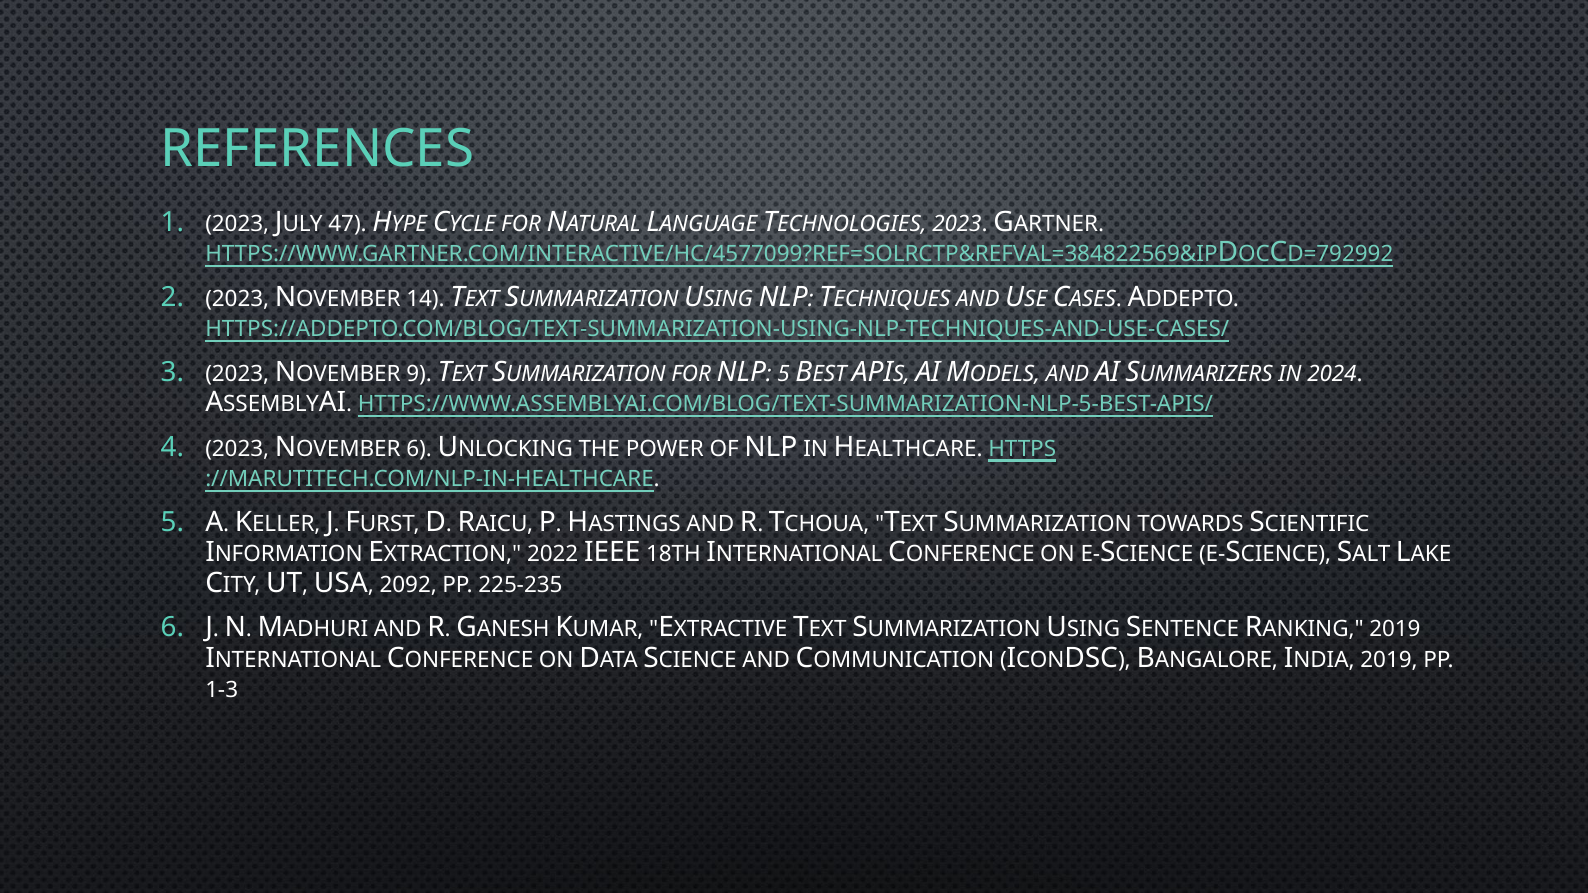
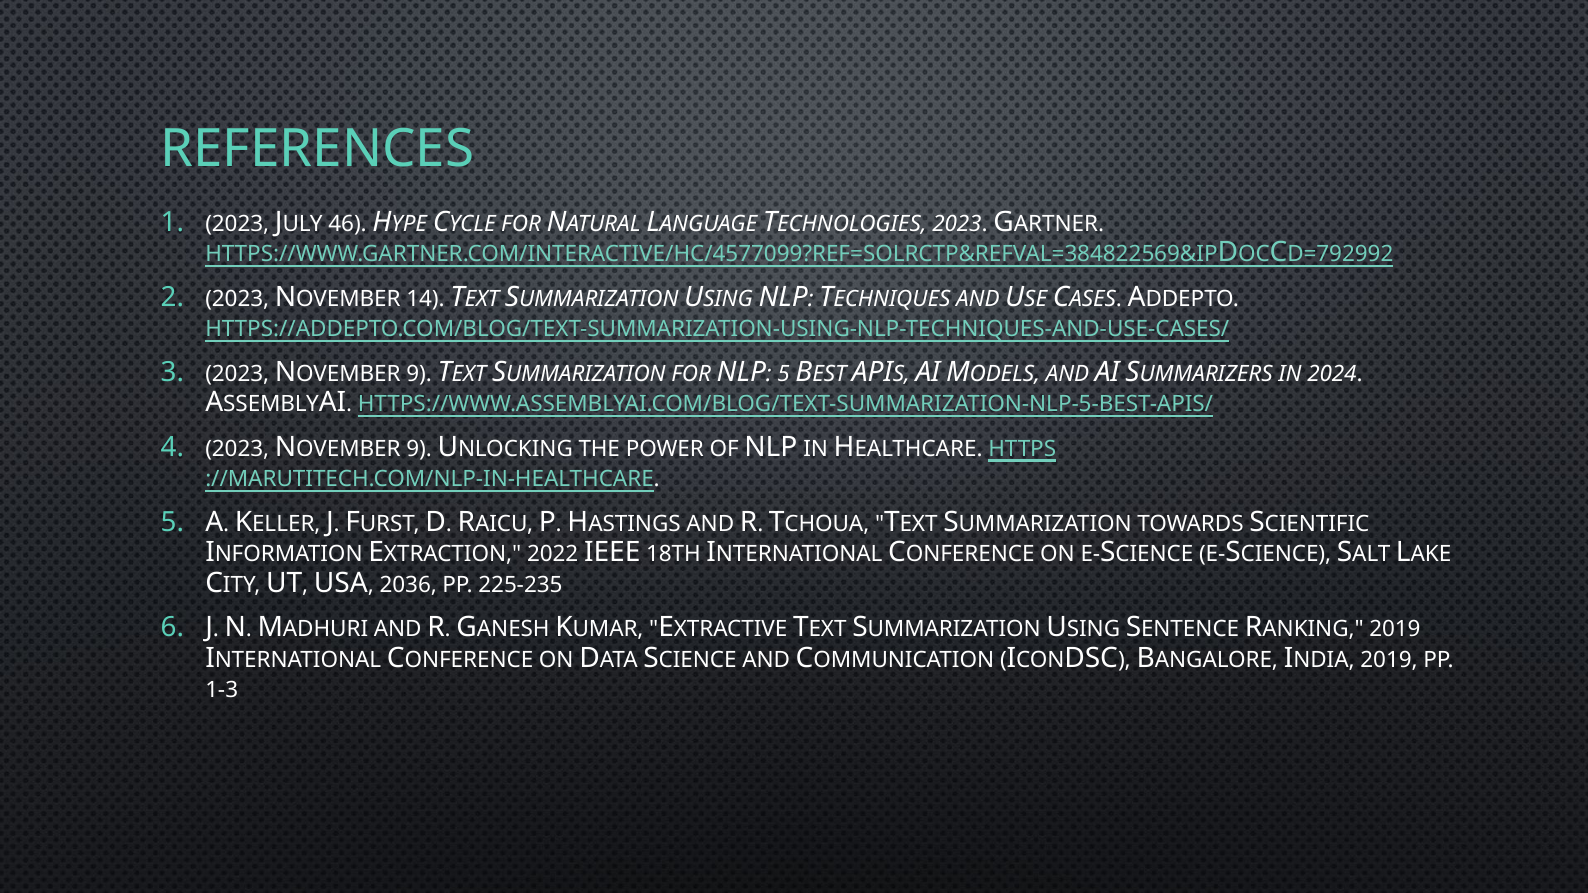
47: 47 -> 46
6 at (419, 449): 6 -> 9
2092: 2092 -> 2036
